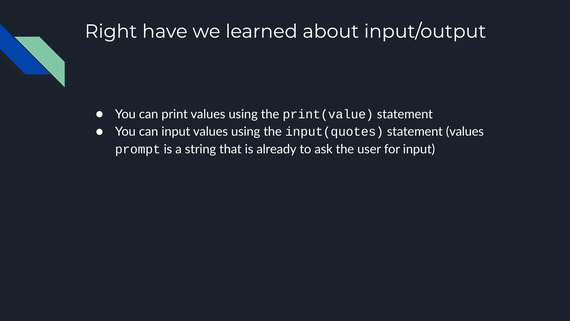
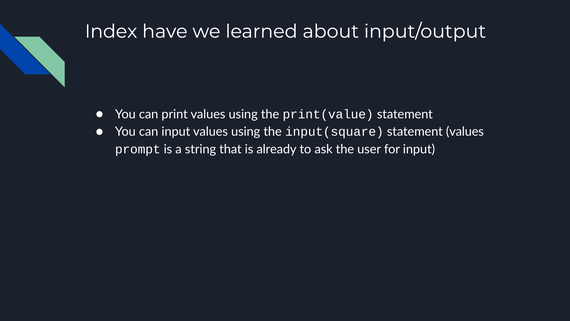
Right: Right -> Index
input(quotes: input(quotes -> input(square
